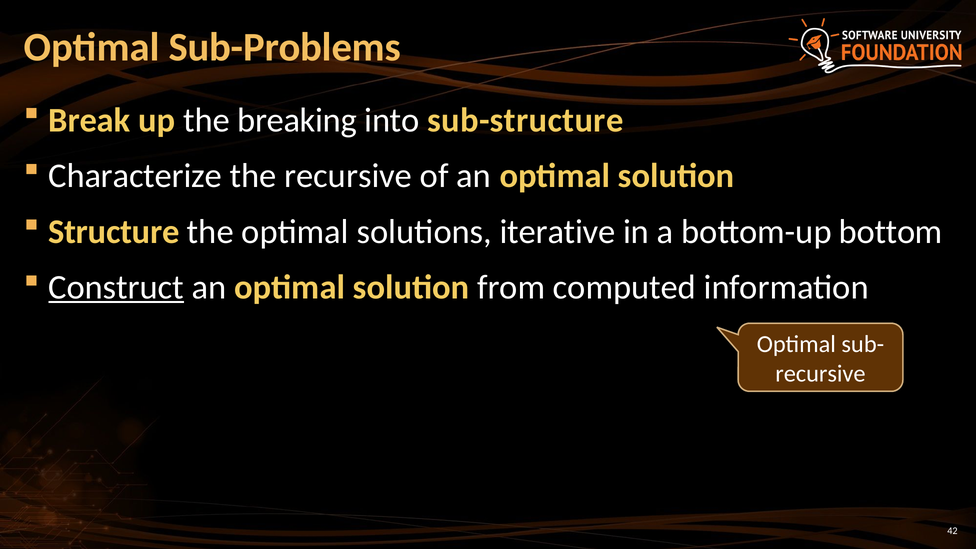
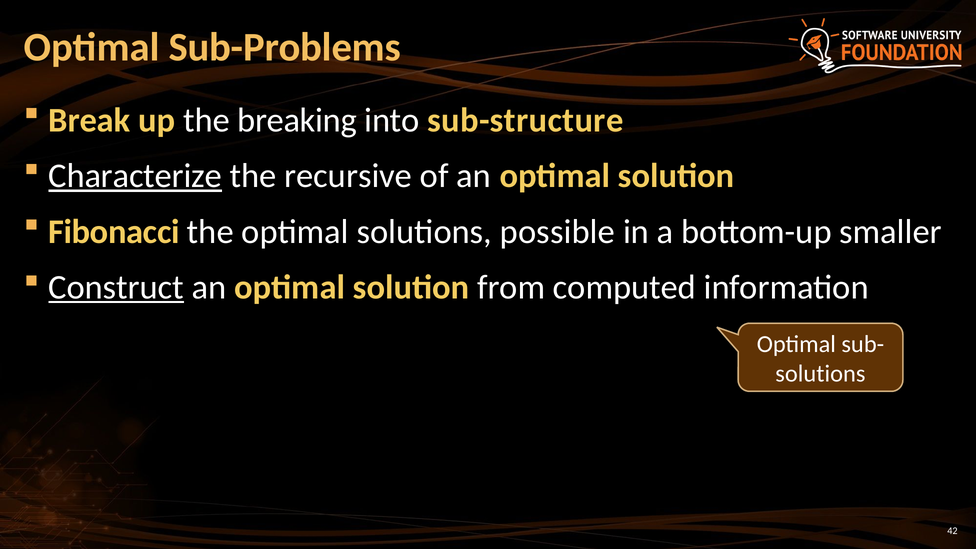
Characterize underline: none -> present
Structure: Structure -> Fibonacci
iterative: iterative -> possible
bottom: bottom -> smaller
recursive at (820, 374): recursive -> solutions
